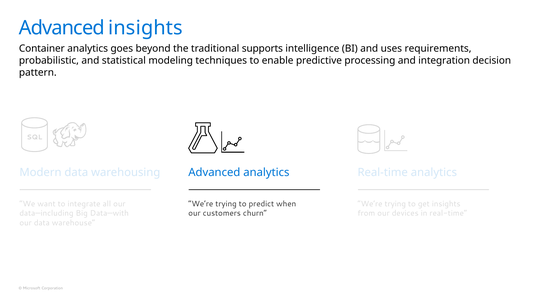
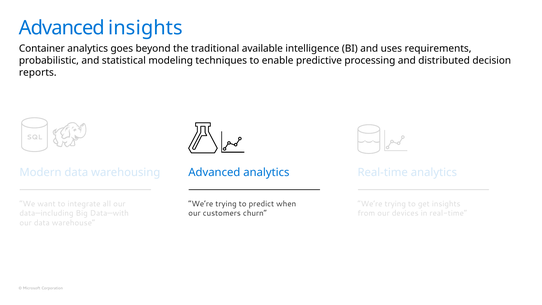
supports: supports -> available
integration: integration -> distributed
pattern: pattern -> reports
